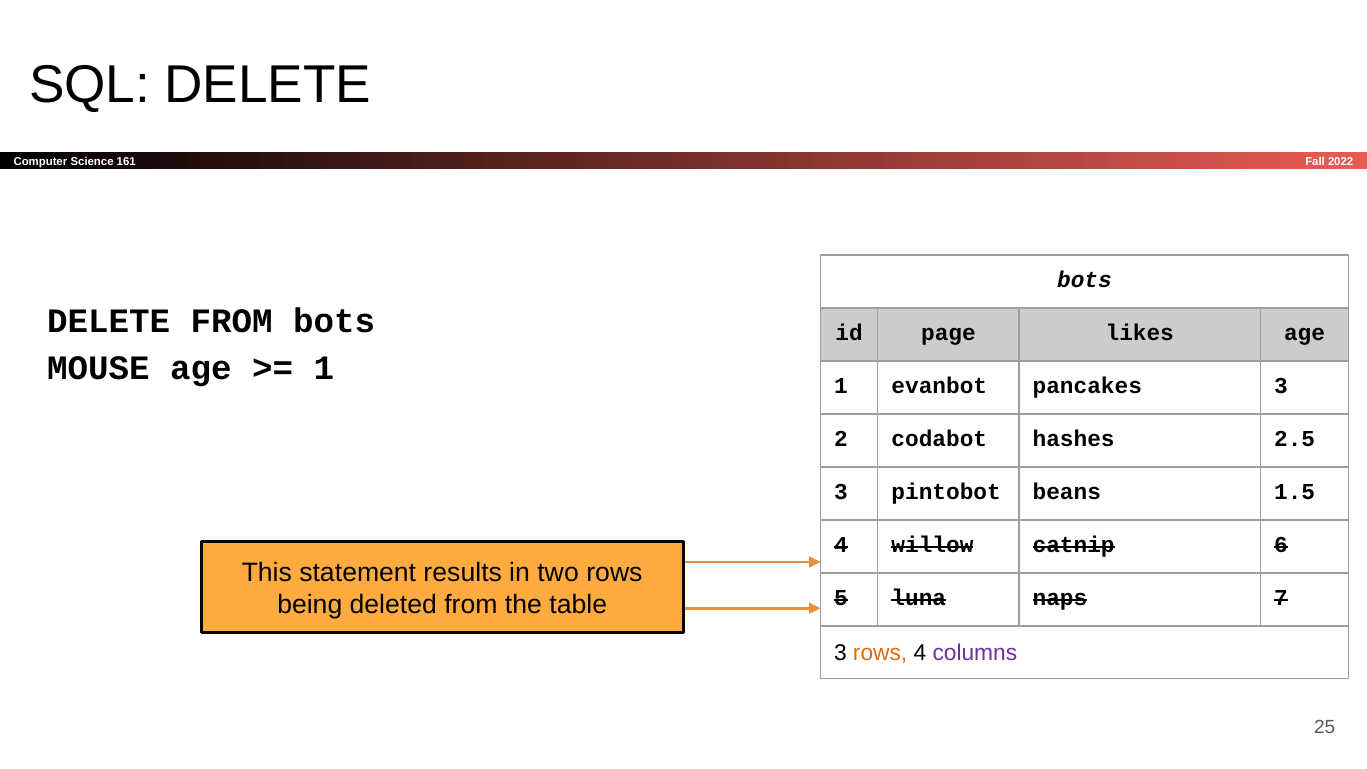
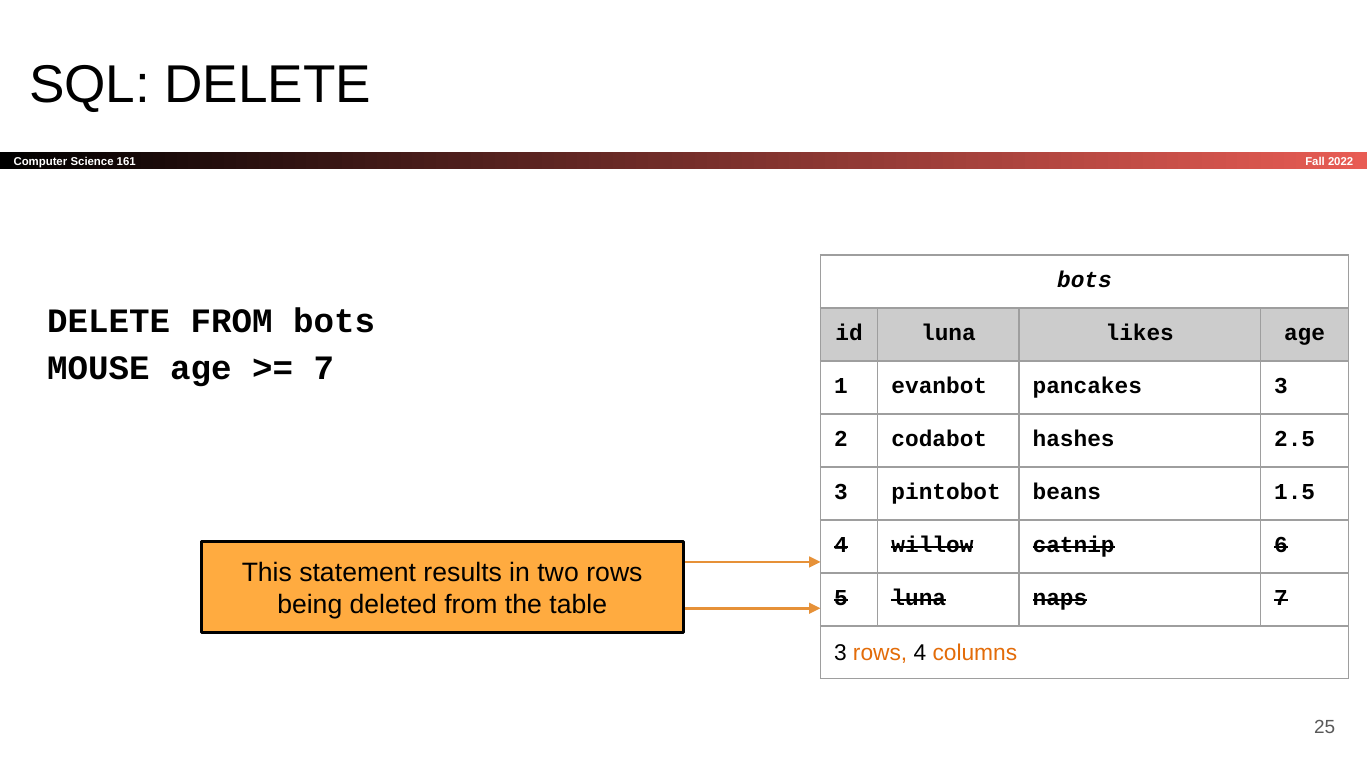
id page: page -> luna
1 at (324, 368): 1 -> 7
columns colour: purple -> orange
